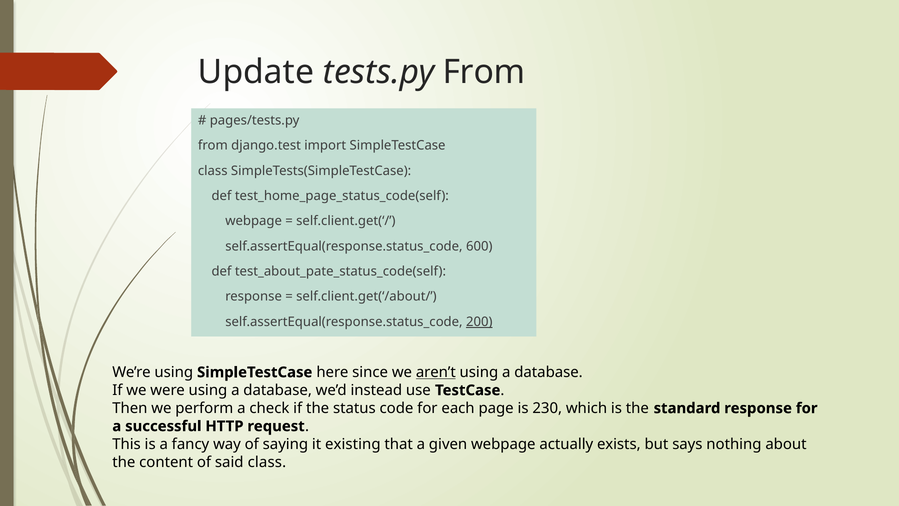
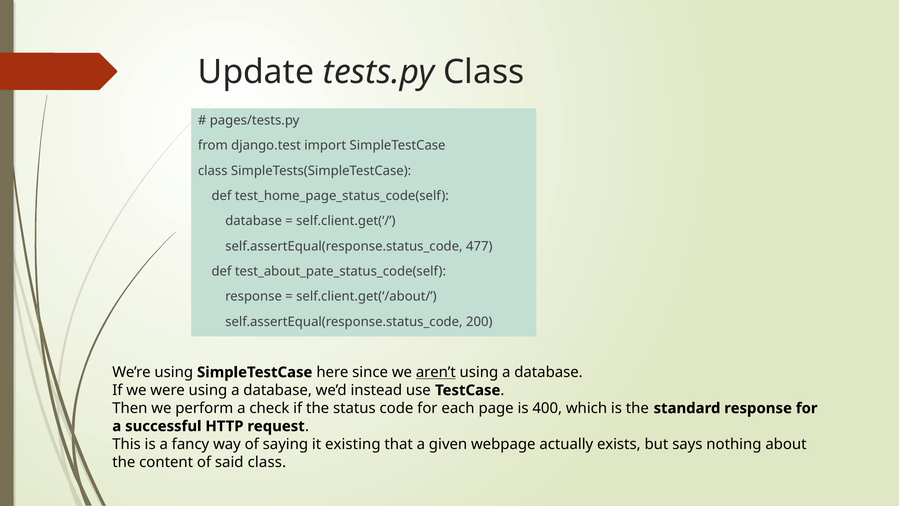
tests.py From: From -> Class
webpage at (254, 221): webpage -> database
600: 600 -> 477
200 underline: present -> none
230: 230 -> 400
